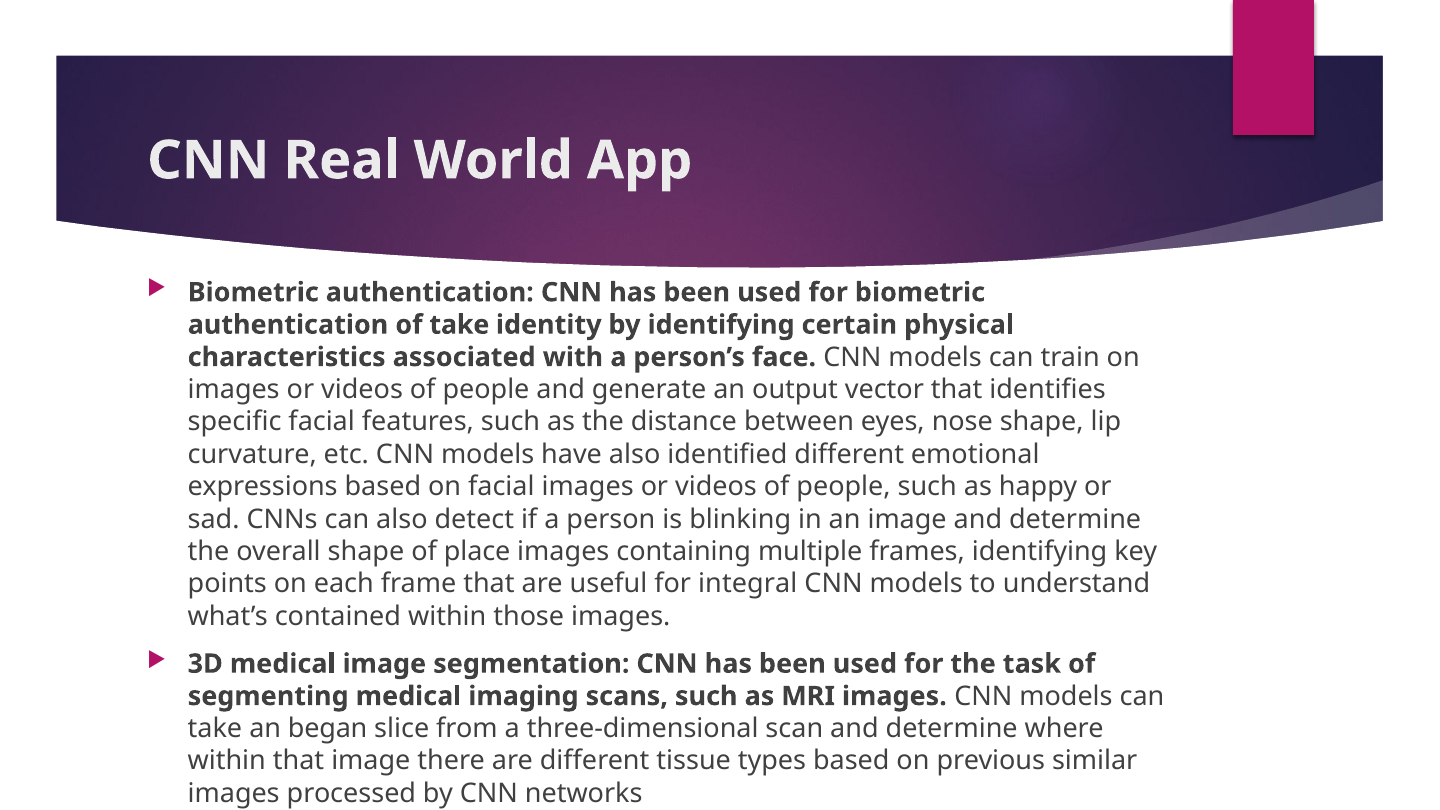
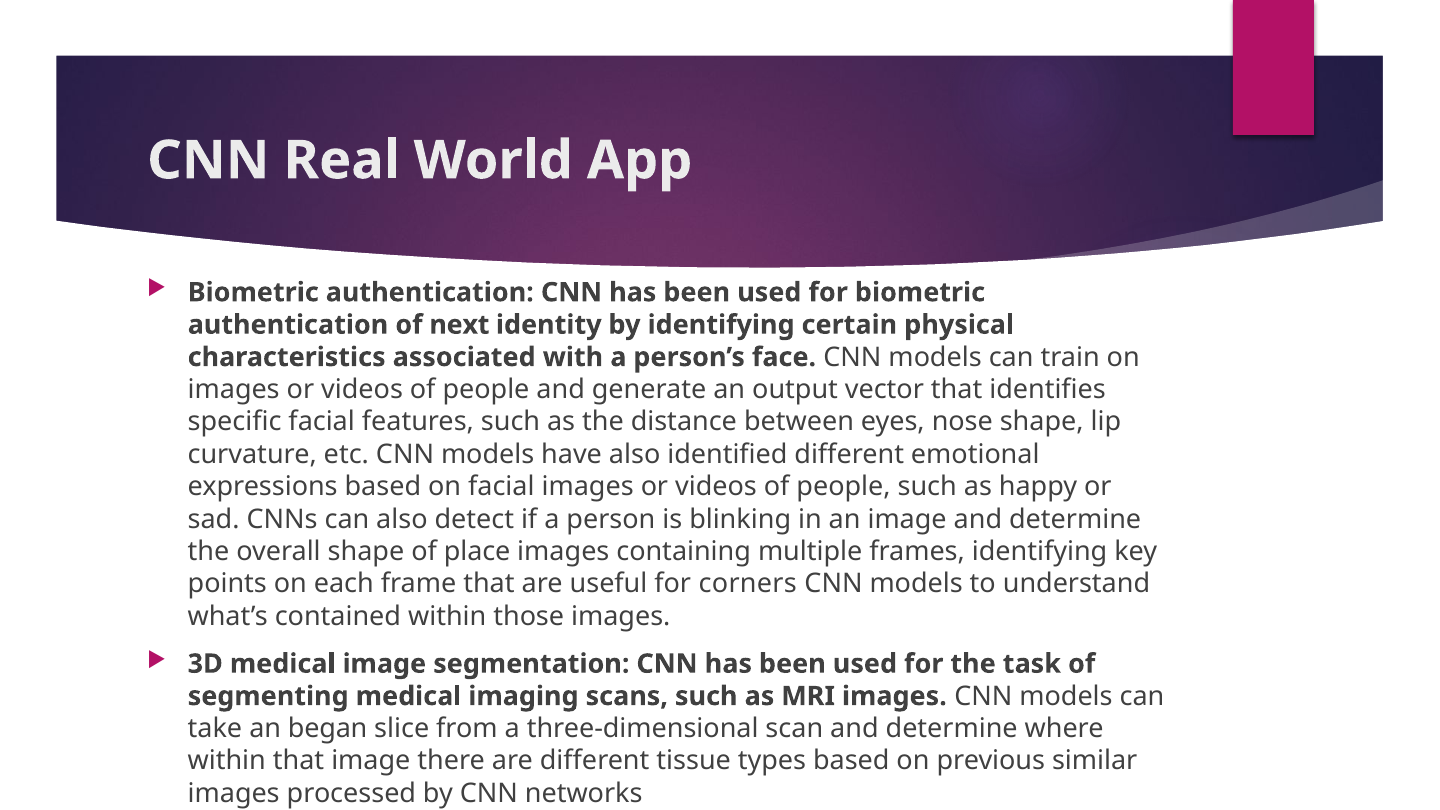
of take: take -> next
integral: integral -> corners
